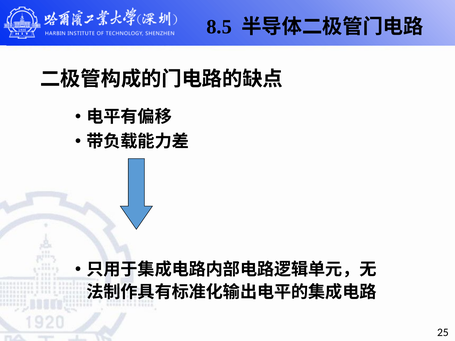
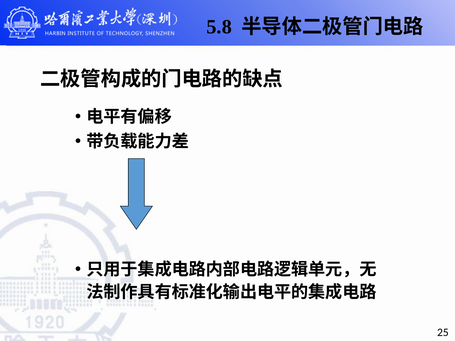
8.5: 8.5 -> 5.8
